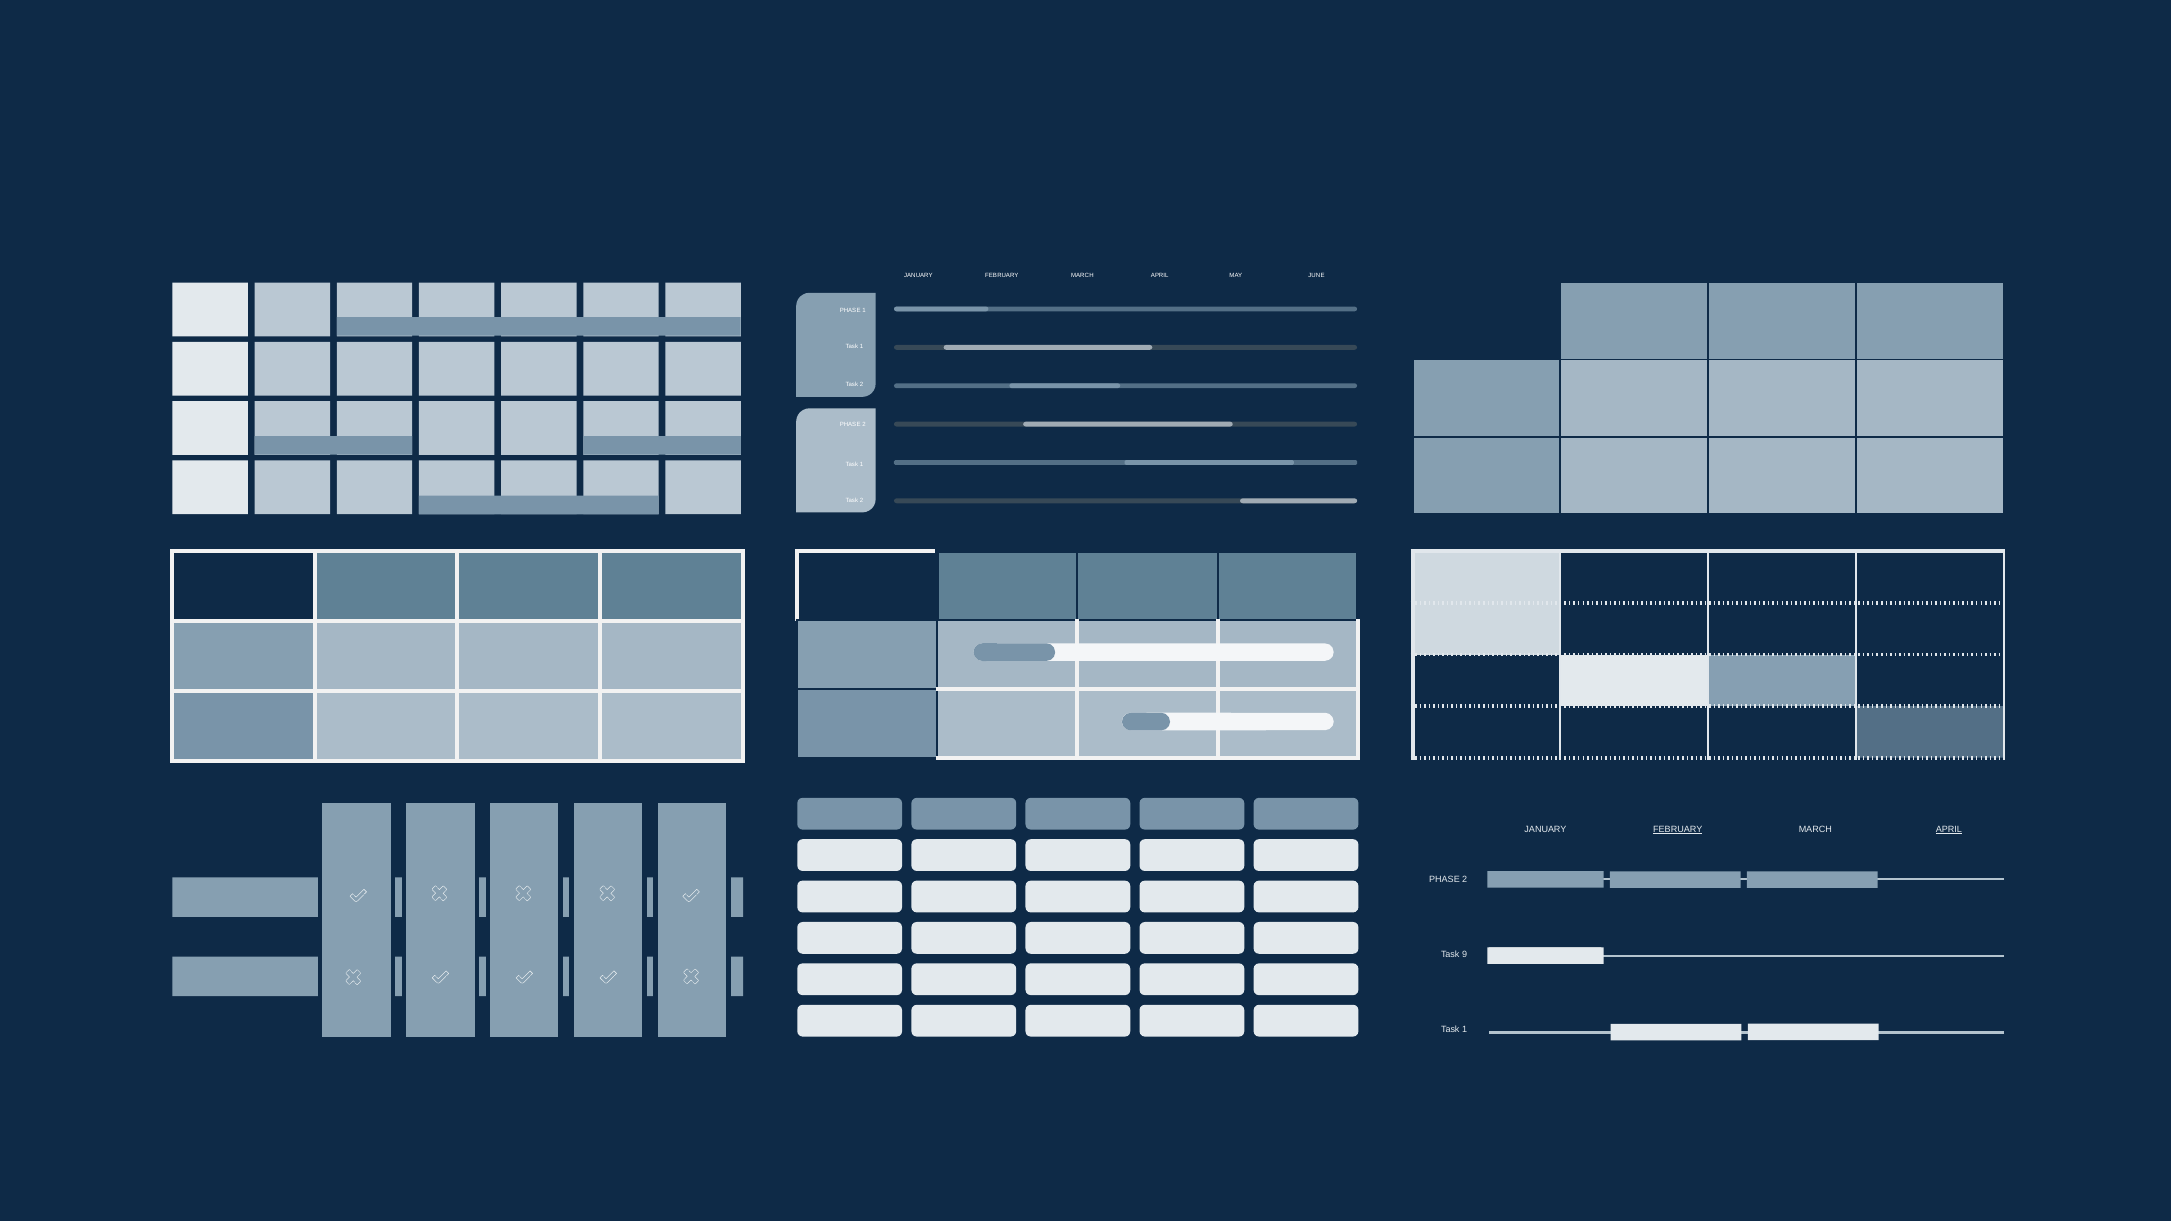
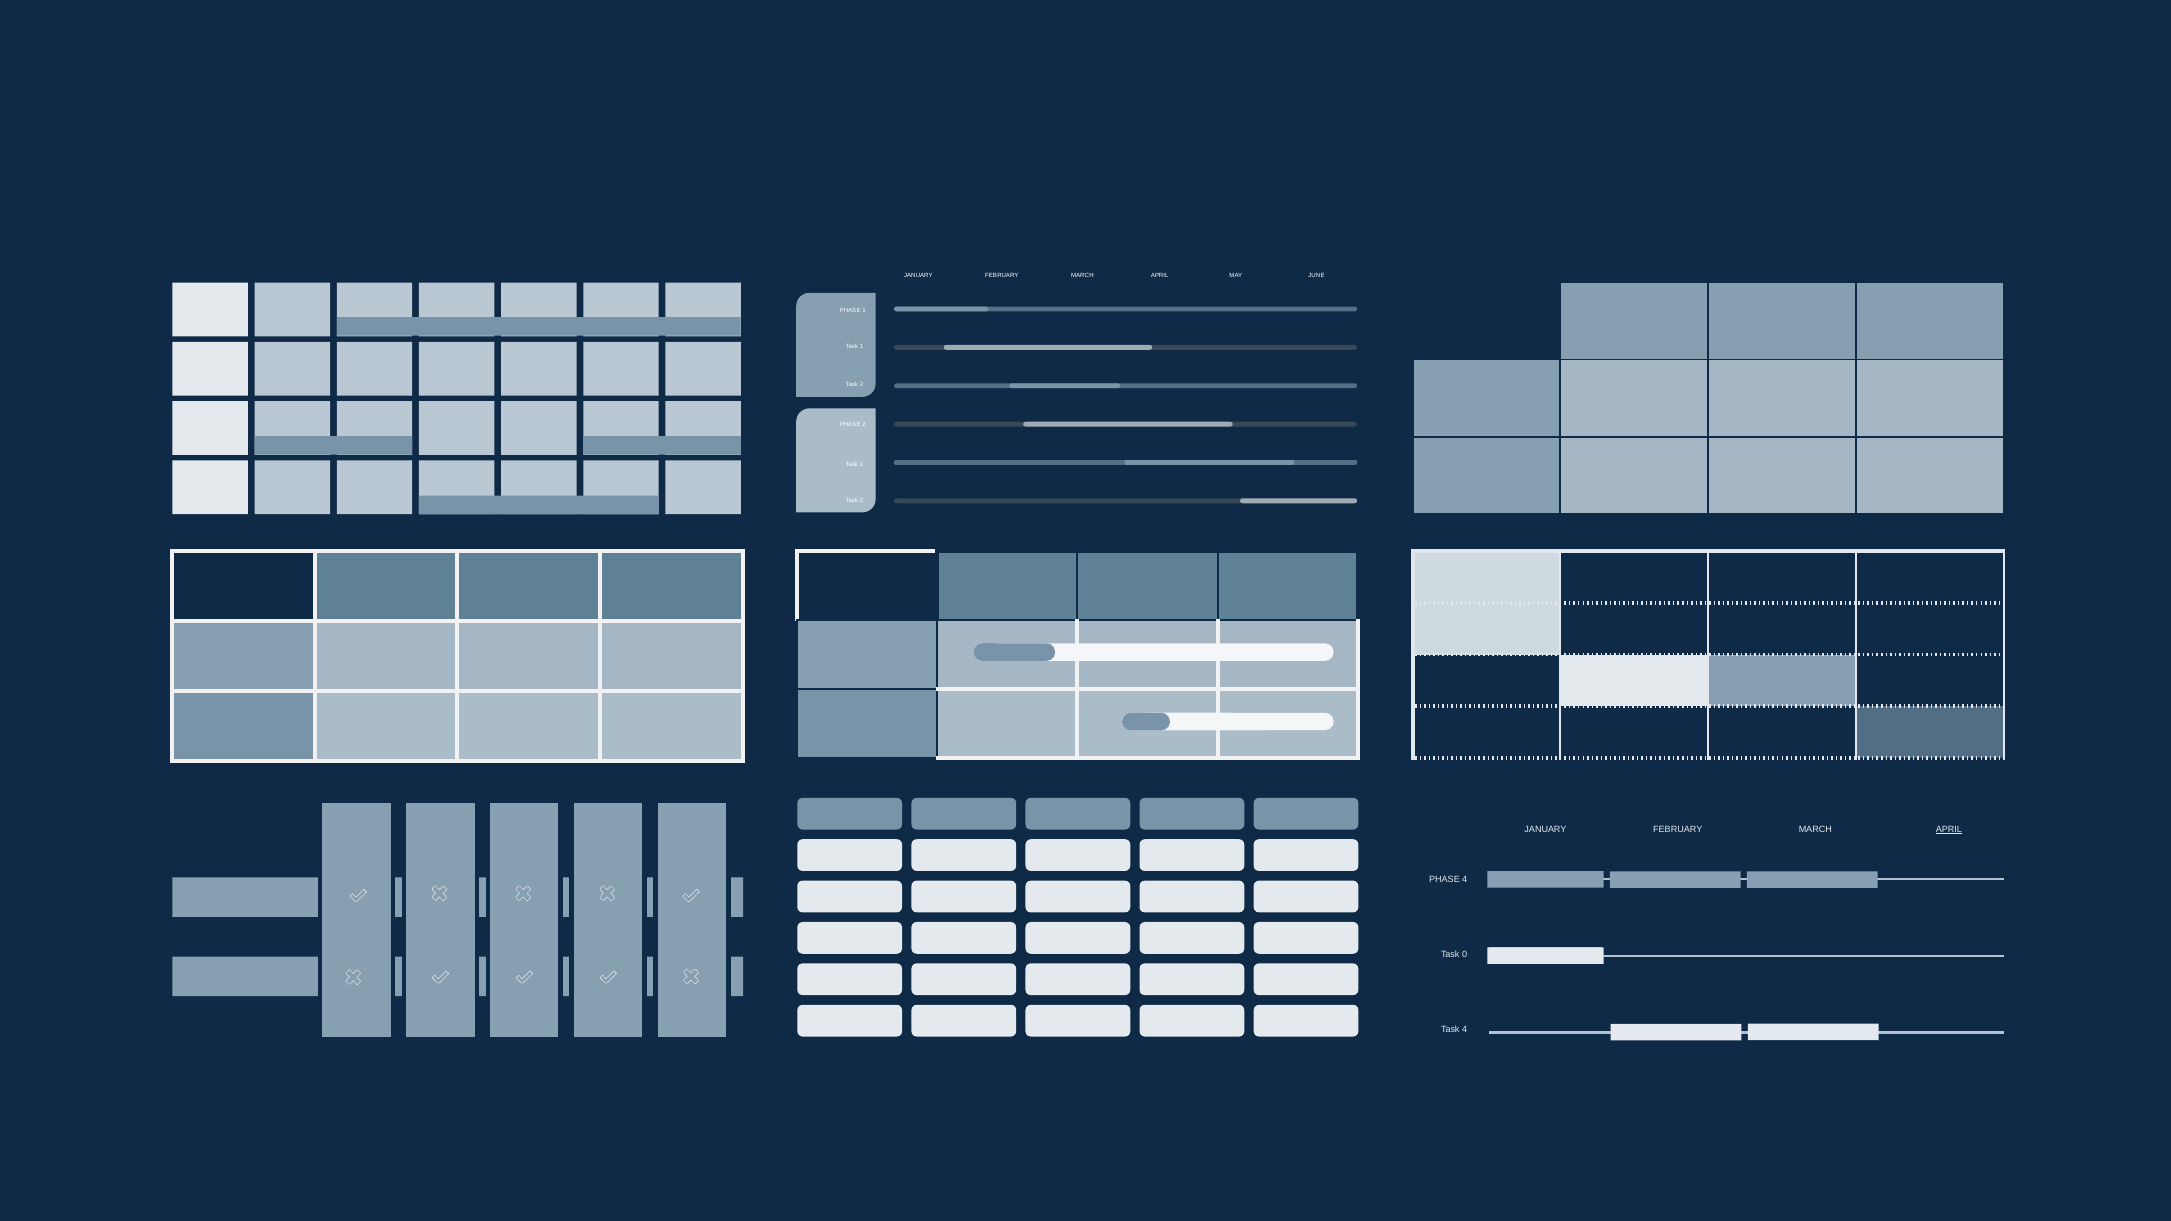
FEBRUARY at (1678, 830) underline: present -> none
2 at (1465, 880): 2 -> 4
9: 9 -> 0
1 at (1465, 1030): 1 -> 4
